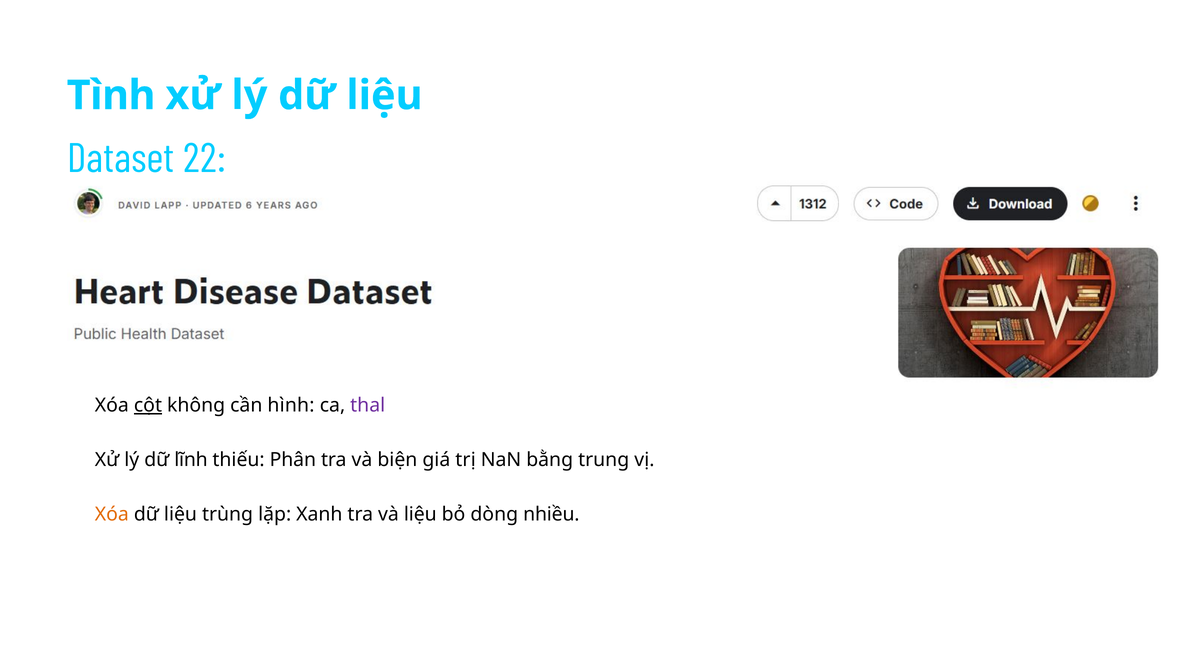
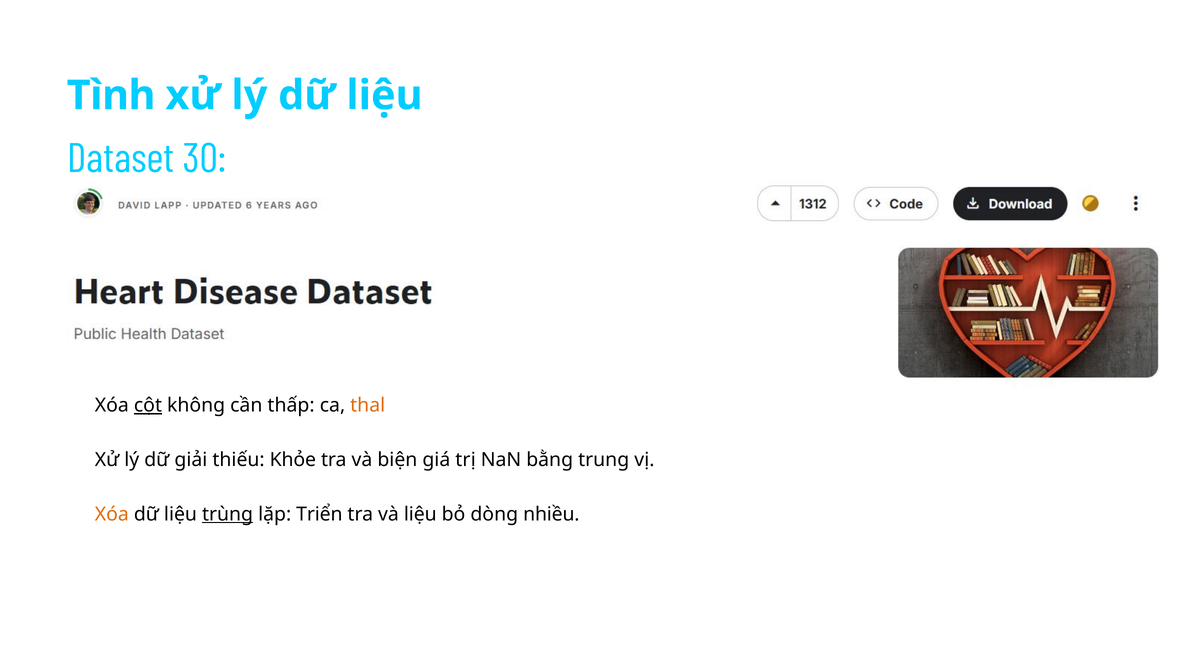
22: 22 -> 30
hình: hình -> thấp
thal colour: purple -> orange
lĩnh: lĩnh -> giải
Phân: Phân -> Khỏe
trùng underline: none -> present
Xanh: Xanh -> Triển
